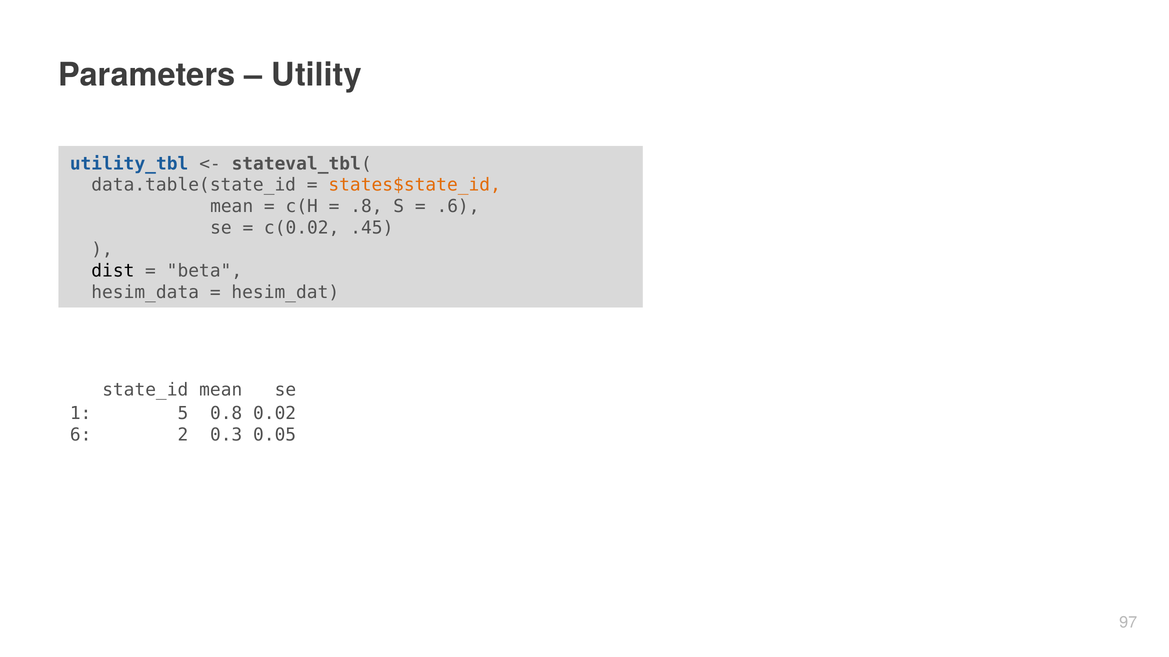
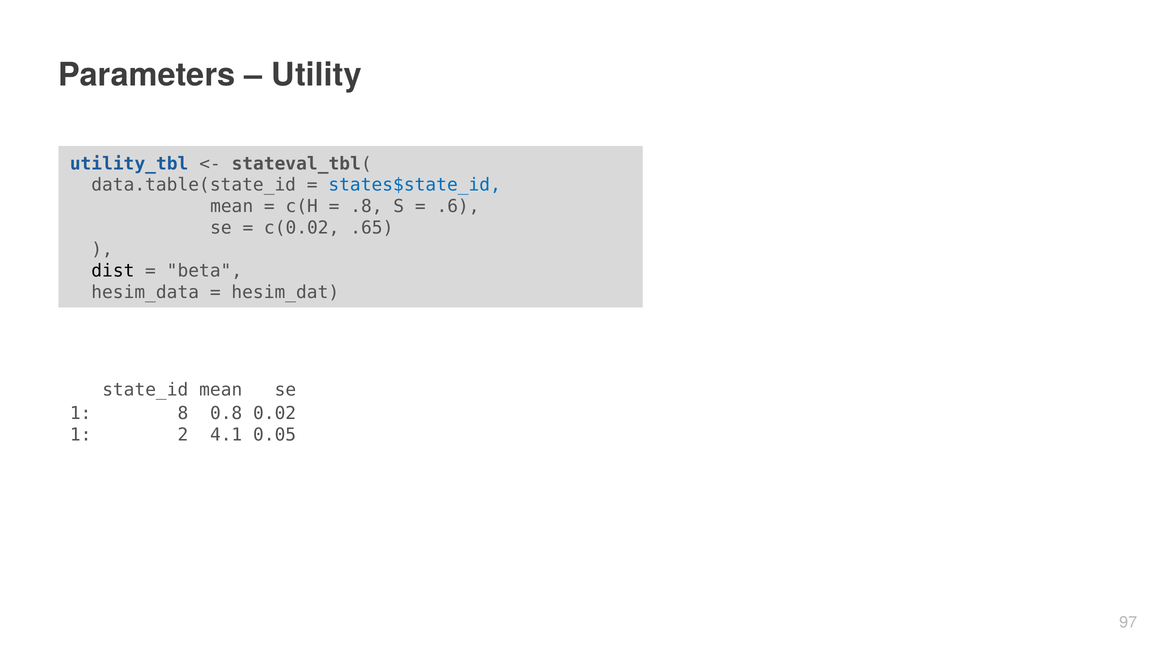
states$state_id colour: orange -> blue
.45: .45 -> .65
5: 5 -> 8
6 at (81, 435): 6 -> 1
0.3: 0.3 -> 4.1
